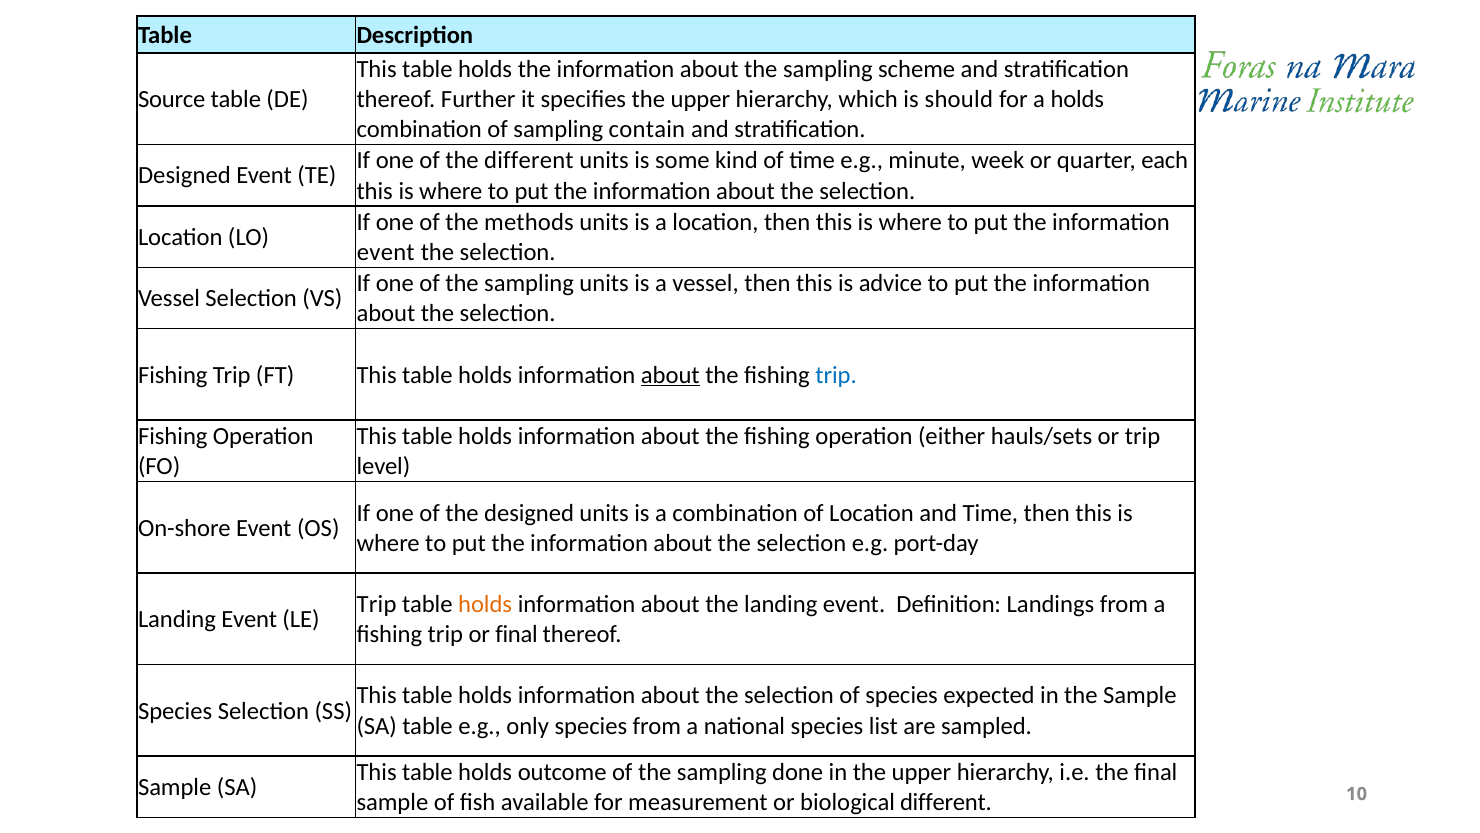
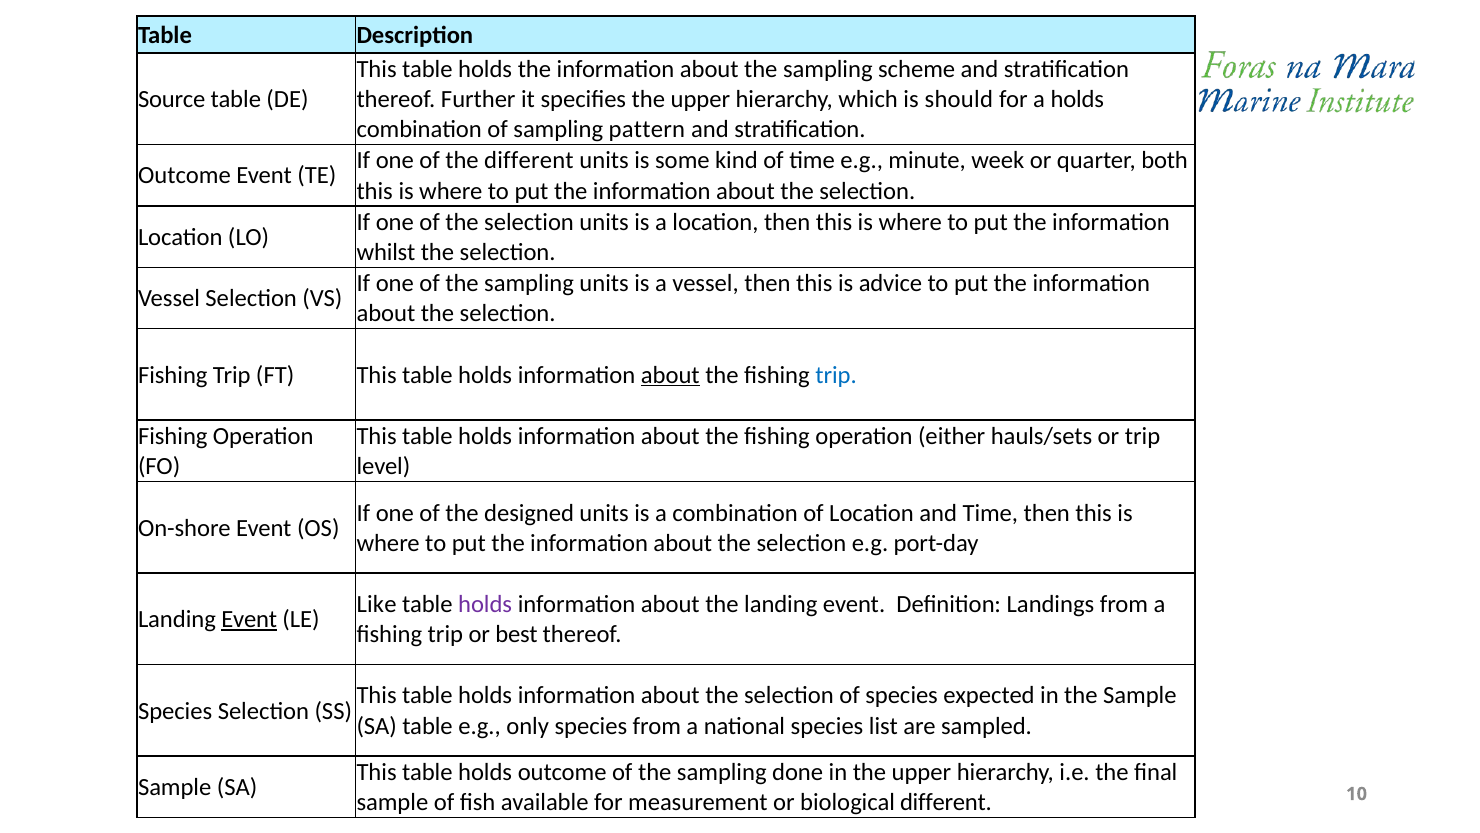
contain: contain -> pattern
each: each -> both
Designed at (184, 176): Designed -> Outcome
of the methods: methods -> selection
event at (386, 252): event -> whilst
Trip at (377, 604): Trip -> Like
holds at (485, 604) colour: orange -> purple
Event at (249, 619) underline: none -> present
or final: final -> best
